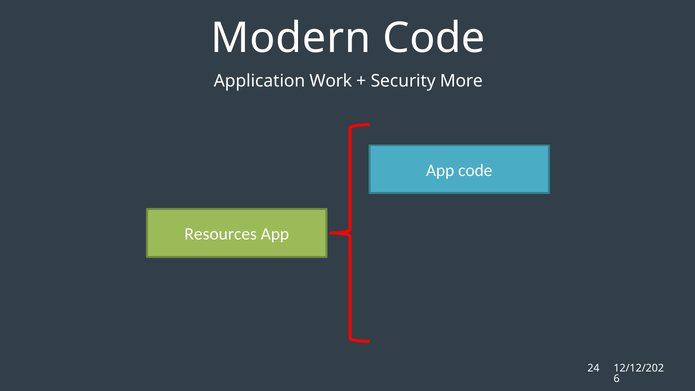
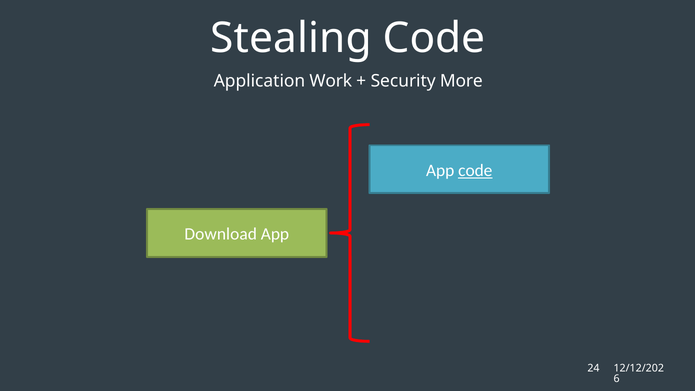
Modern: Modern -> Stealing
code at (475, 170) underline: none -> present
Resources: Resources -> Download
